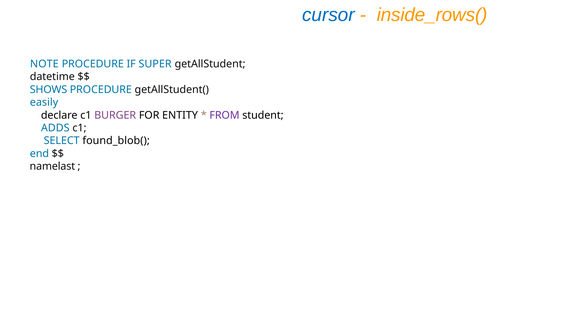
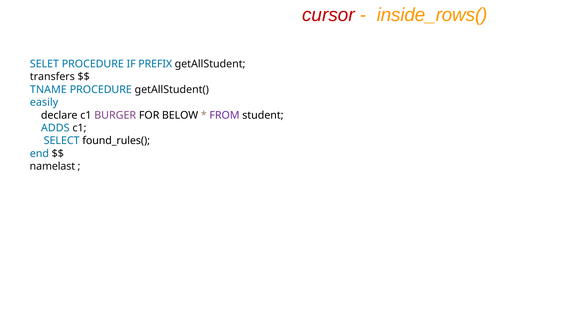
cursor colour: blue -> red
NOTE: NOTE -> SELET
SUPER: SUPER -> PREFIX
datetime: datetime -> transfers
SHOWS: SHOWS -> TNAME
ENTITY: ENTITY -> BELOW
found_blob(: found_blob( -> found_rules(
